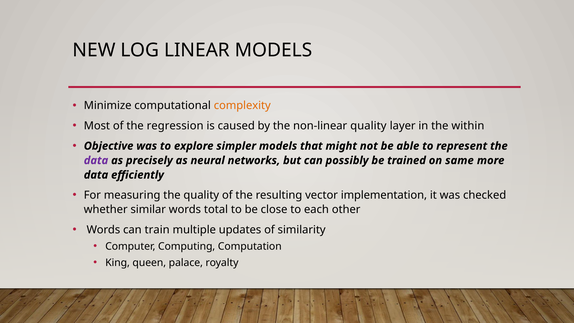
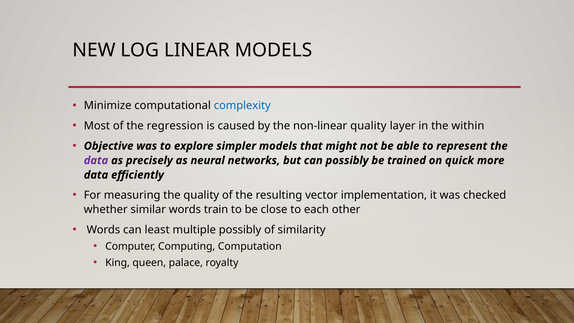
complexity colour: orange -> blue
same: same -> quick
total: total -> train
train: train -> least
multiple updates: updates -> possibly
